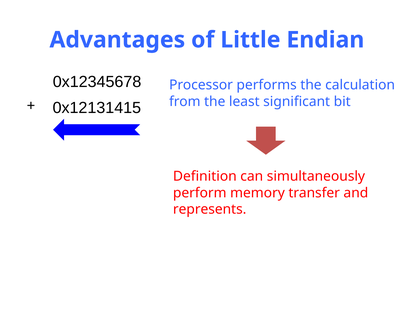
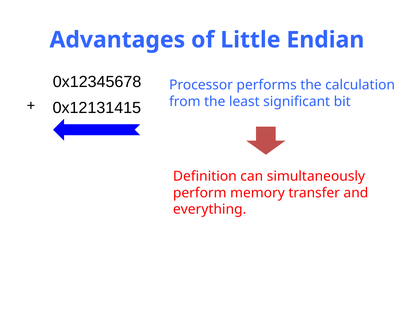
represents: represents -> everything
